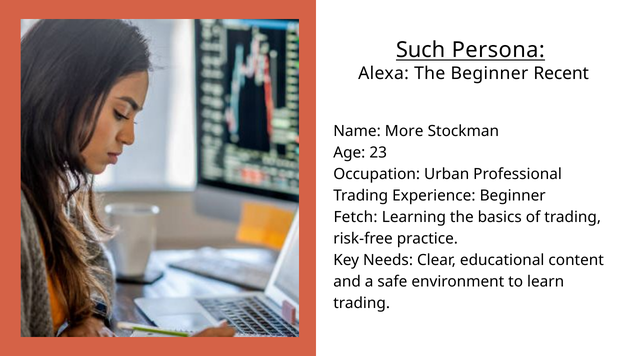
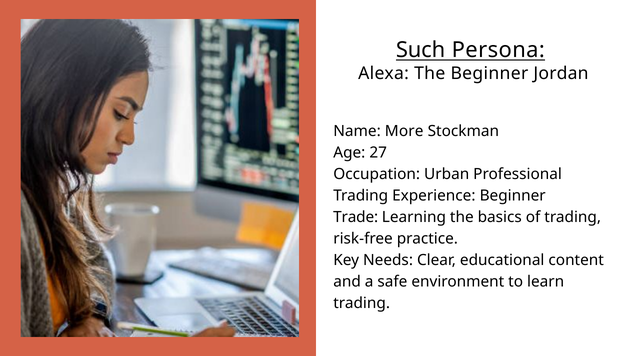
Recent: Recent -> Jordan
23: 23 -> 27
Fetch: Fetch -> Trade
